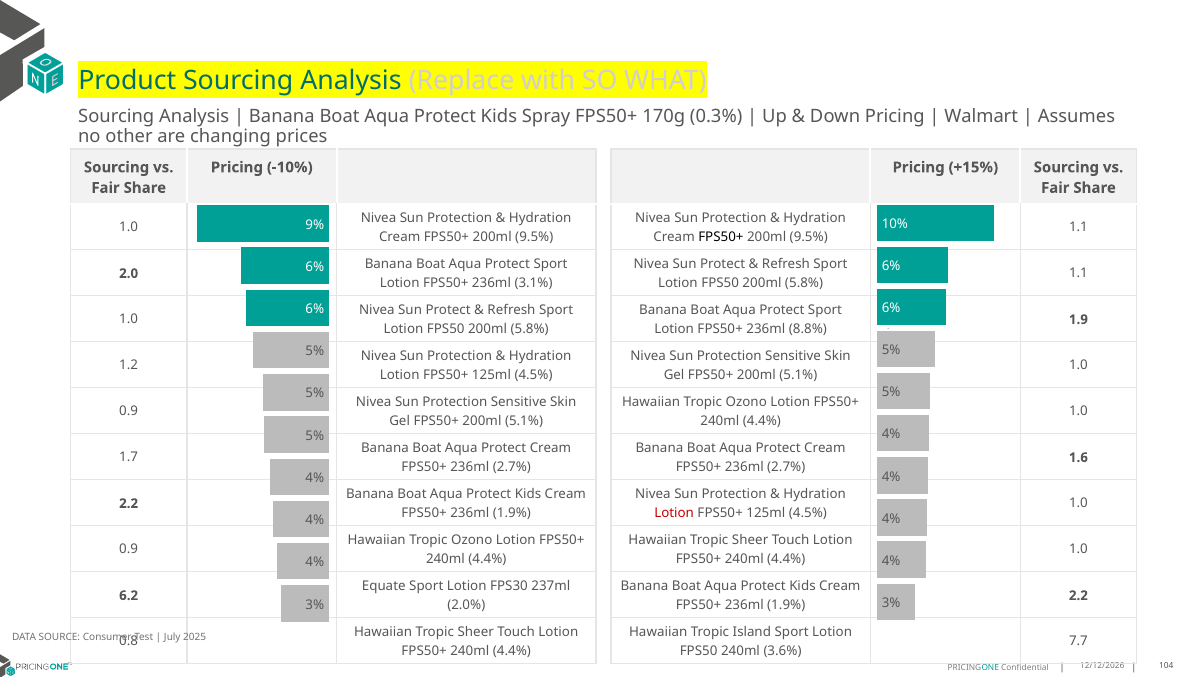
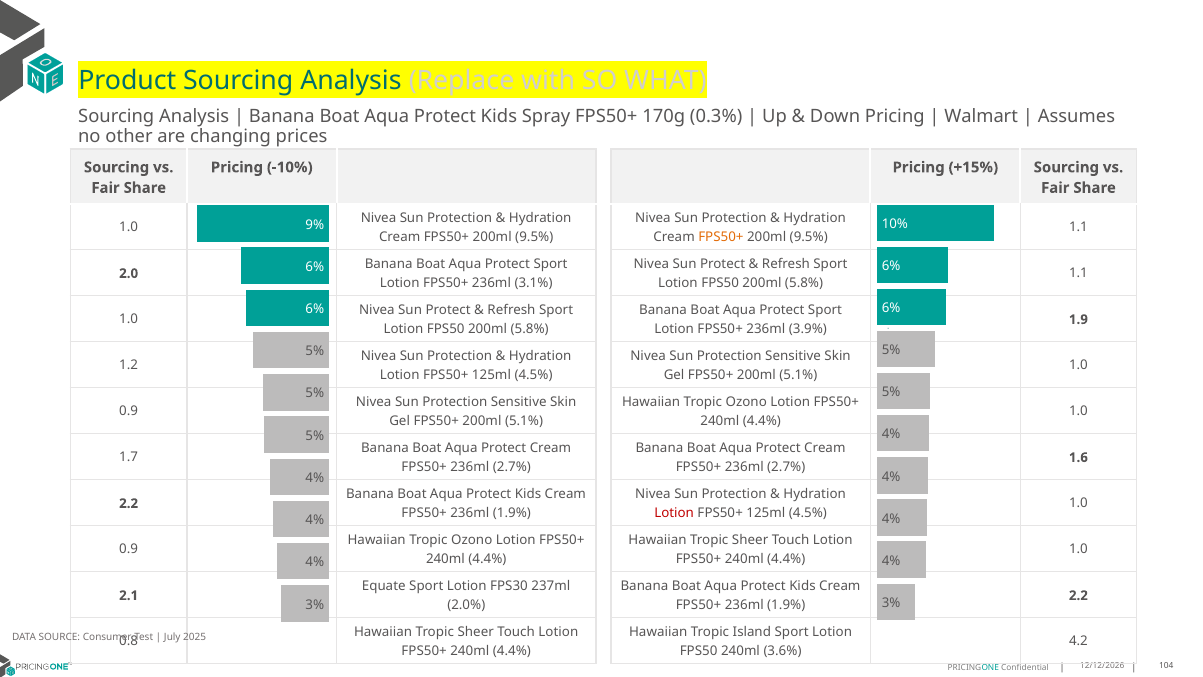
FPS50+ at (721, 237) colour: black -> orange
8.8%: 8.8% -> 3.9%
6.2: 6.2 -> 2.1
7.7: 7.7 -> 4.2
